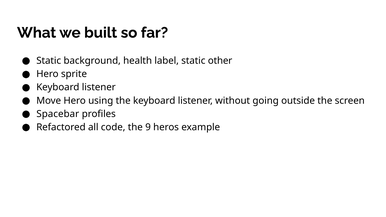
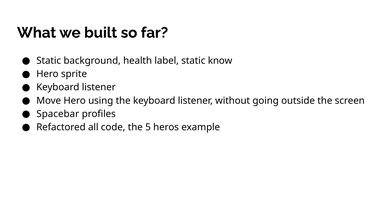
other: other -> know
9: 9 -> 5
